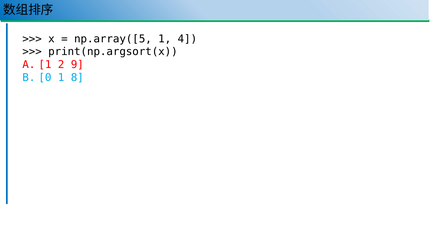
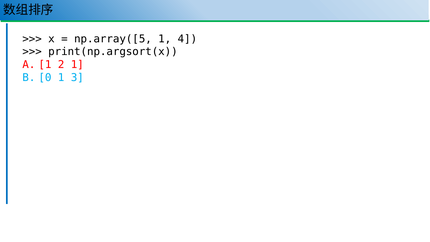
2 9: 9 -> 1
8: 8 -> 3
